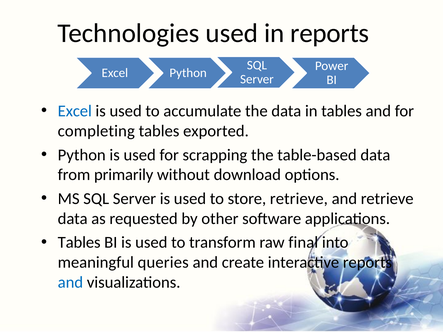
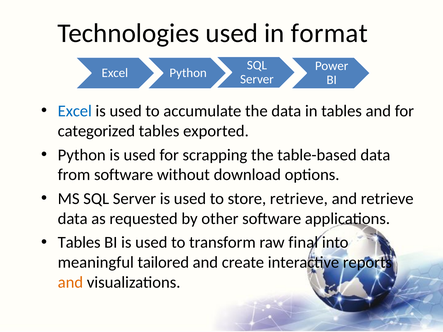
in reports: reports -> format
completing: completing -> categorized
from primarily: primarily -> software
queries: queries -> tailored
and at (70, 283) colour: blue -> orange
